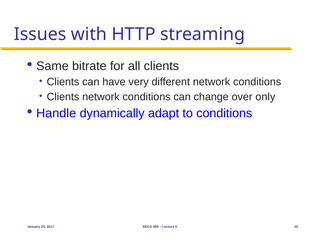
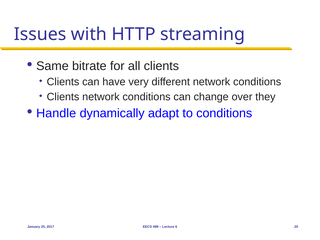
only: only -> they
